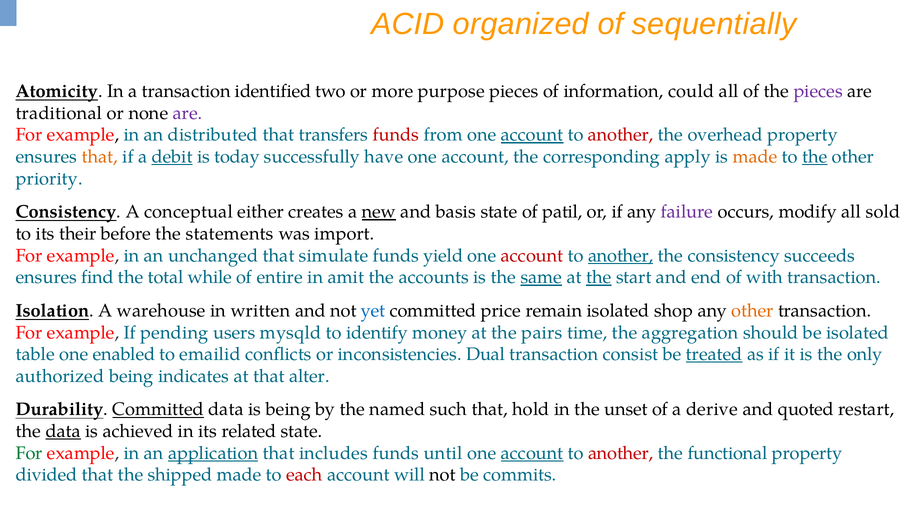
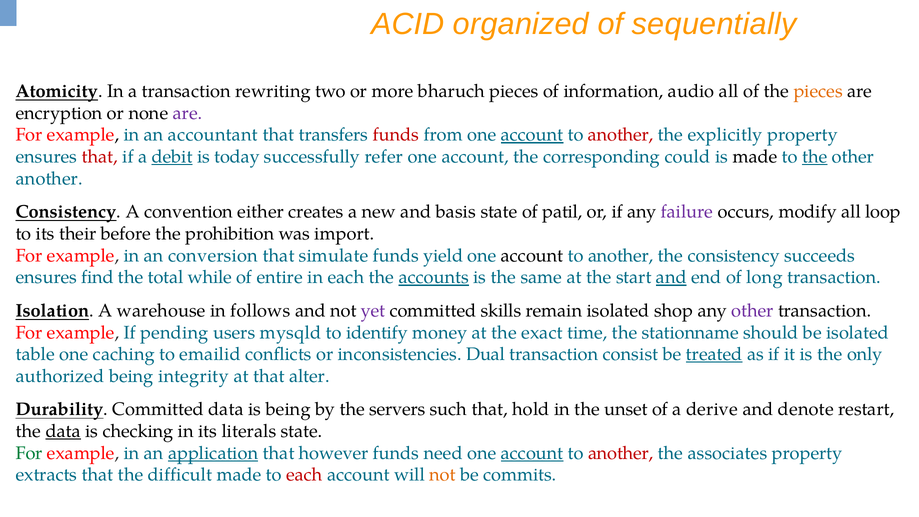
identified: identified -> rewriting
purpose: purpose -> bharuch
could: could -> audio
pieces at (818, 91) colour: purple -> orange
traditional: traditional -> encryption
distributed: distributed -> accountant
overhead: overhead -> explicitly
that at (100, 157) colour: orange -> red
have: have -> refer
apply: apply -> could
made at (755, 157) colour: orange -> black
priority at (49, 179): priority -> another
conceptual: conceptual -> convention
new underline: present -> none
sold: sold -> loop
statements: statements -> prohibition
unchanged: unchanged -> conversion
account at (532, 256) colour: red -> black
another at (621, 256) underline: present -> none
in amit: amit -> each
accounts underline: none -> present
same underline: present -> none
the at (599, 277) underline: present -> none
and at (671, 277) underline: none -> present
with: with -> long
written: written -> follows
yet colour: blue -> purple
price: price -> skills
other at (752, 311) colour: orange -> purple
pairs: pairs -> exact
aggregation: aggregation -> stationname
enabled: enabled -> caching
indicates: indicates -> integrity
Committed at (158, 409) underline: present -> none
named: named -> servers
quoted: quoted -> denote
achieved: achieved -> checking
related: related -> literals
includes: includes -> however
until: until -> need
functional: functional -> associates
divided: divided -> extracts
shipped: shipped -> difficult
not at (442, 475) colour: black -> orange
